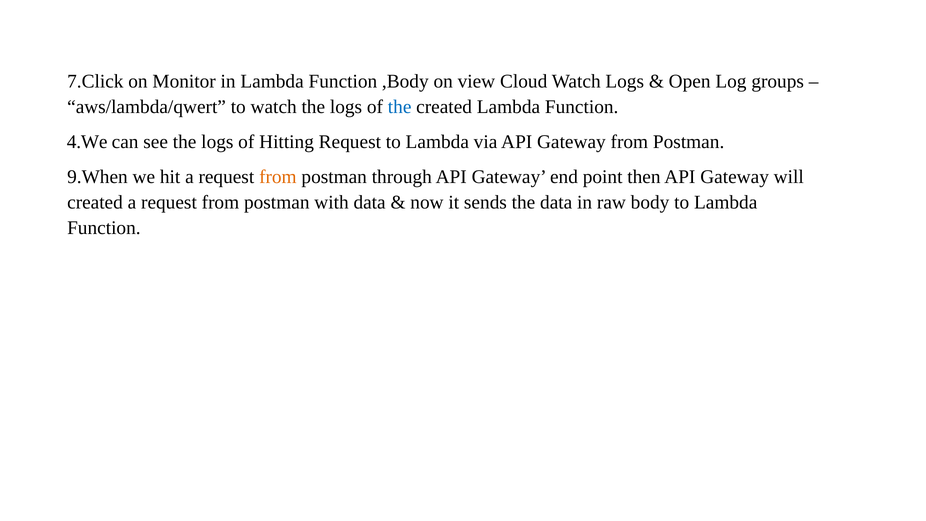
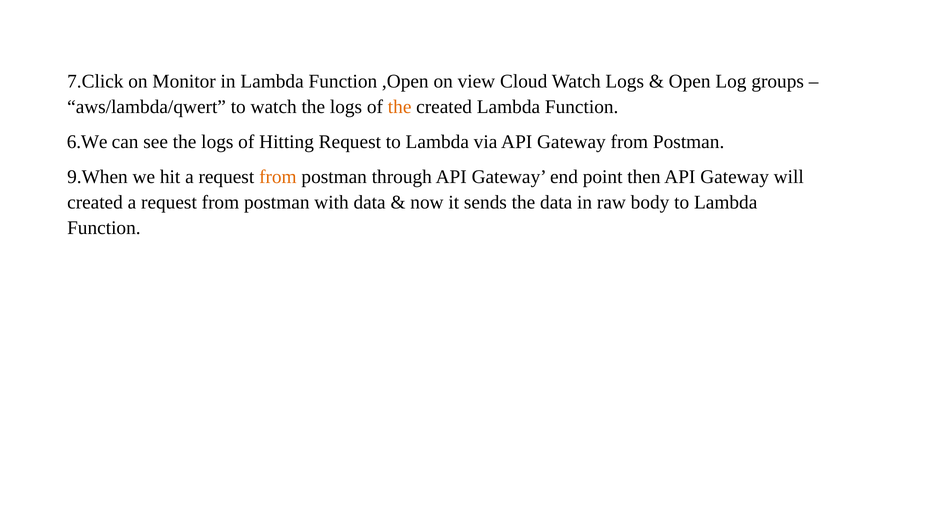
,Body: ,Body -> ,Open
the at (400, 107) colour: blue -> orange
4.We: 4.We -> 6.We
